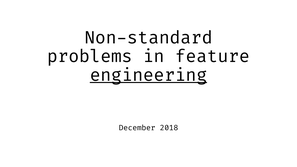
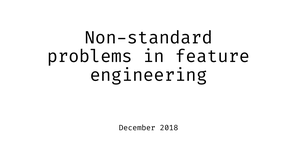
engineering underline: present -> none
